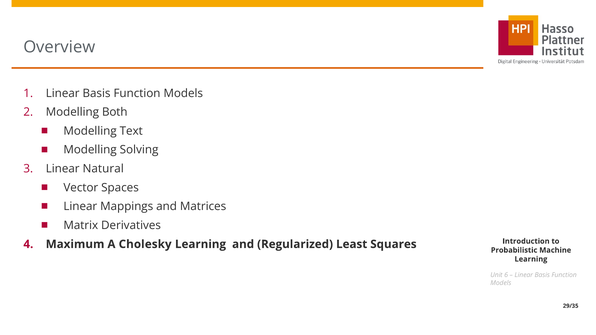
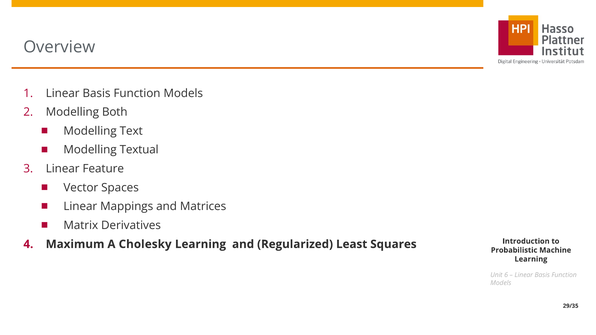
Solving: Solving -> Textual
Natural: Natural -> Feature
